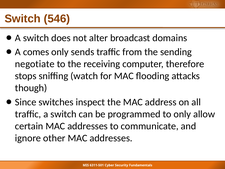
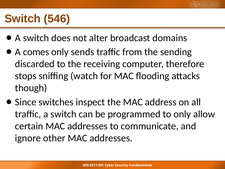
negotiate: negotiate -> discarded
